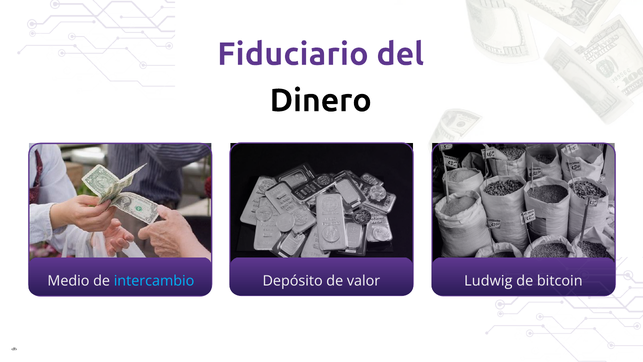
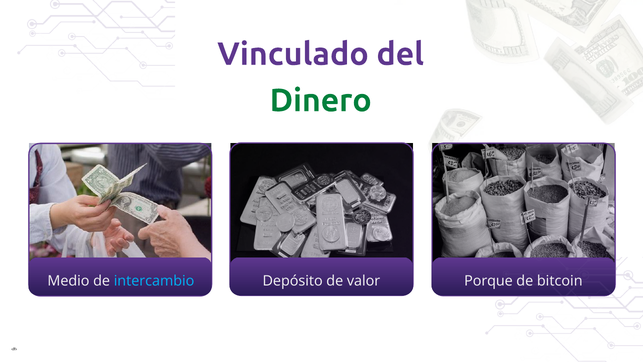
Fiduciario: Fiduciario -> Vinculado
Dinero colour: black -> green
Ludwig: Ludwig -> Porque
